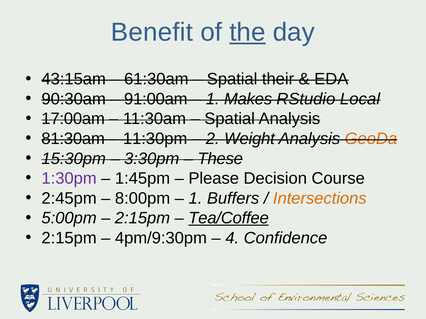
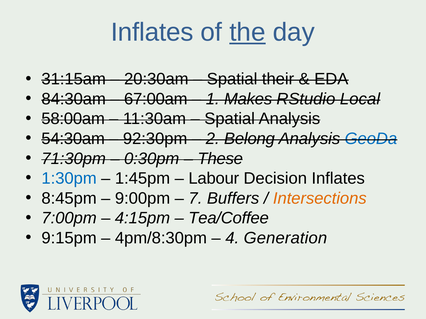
Benefit at (152, 32): Benefit -> Inflates
43:15am: 43:15am -> 31:15am
61:30am: 61:30am -> 20:30am
90:30am: 90:30am -> 84:30am
91:00am: 91:00am -> 67:00am
17:00am: 17:00am -> 58:00am
81:30am: 81:30am -> 54:30am
11:30pm: 11:30pm -> 92:30pm
Weight: Weight -> Belong
GeoDa colour: orange -> blue
15:30pm: 15:30pm -> 71:30pm
3:30pm: 3:30pm -> 0:30pm
1:30pm colour: purple -> blue
Please: Please -> Labour
Decision Course: Course -> Inflates
2:45pm: 2:45pm -> 8:45pm
8:00pm: 8:00pm -> 9:00pm
1 at (195, 199): 1 -> 7
5:00pm: 5:00pm -> 7:00pm
2:15pm at (142, 218): 2:15pm -> 4:15pm
Tea/Coffee underline: present -> none
2:15pm at (69, 238): 2:15pm -> 9:15pm
4pm/9:30pm: 4pm/9:30pm -> 4pm/8:30pm
Confidence: Confidence -> Generation
